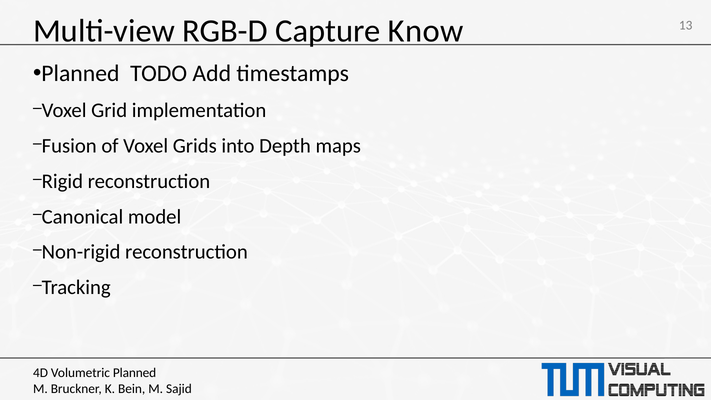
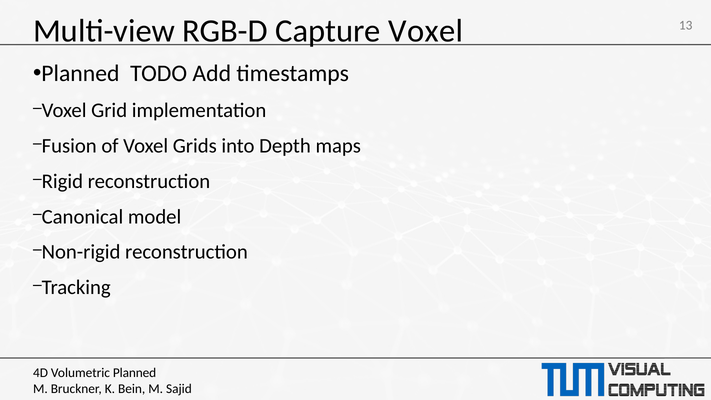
Capture Know: Know -> Voxel
